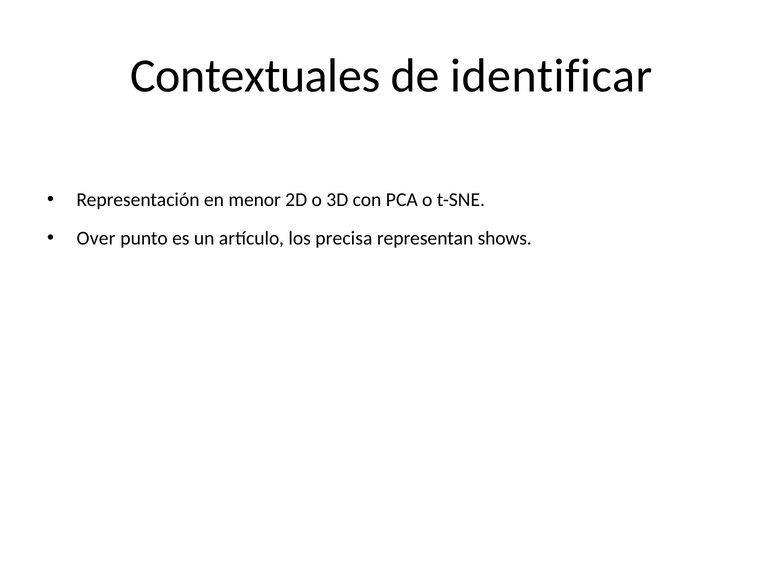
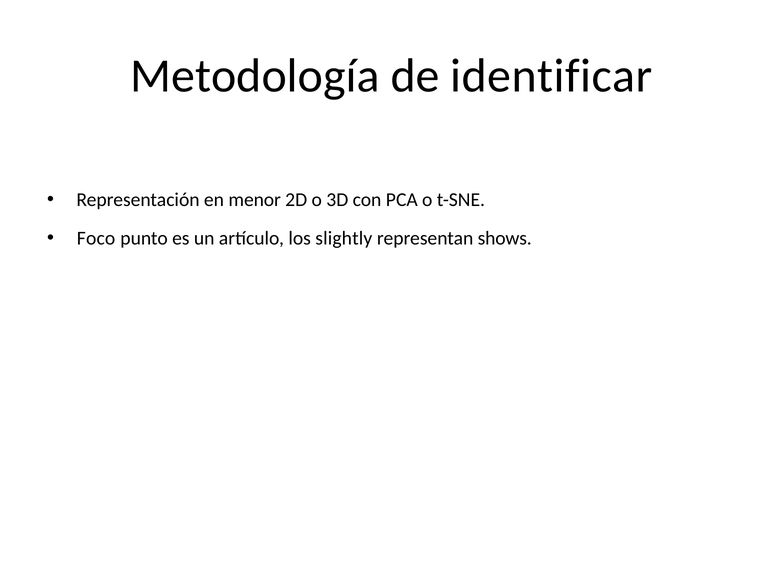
Contextuales: Contextuales -> Metodología
Over: Over -> Foco
precisa: precisa -> slightly
